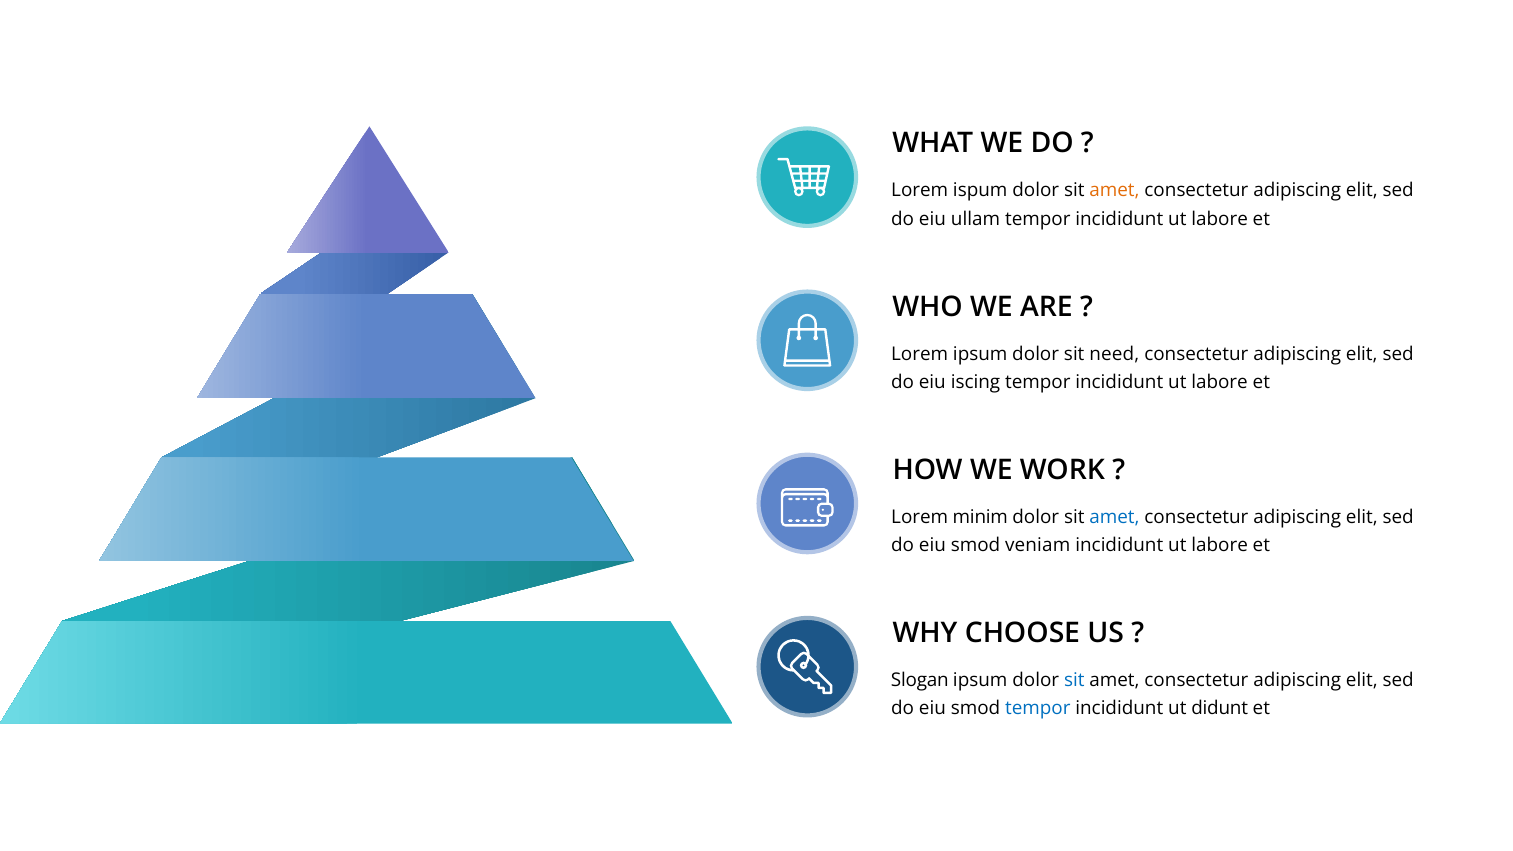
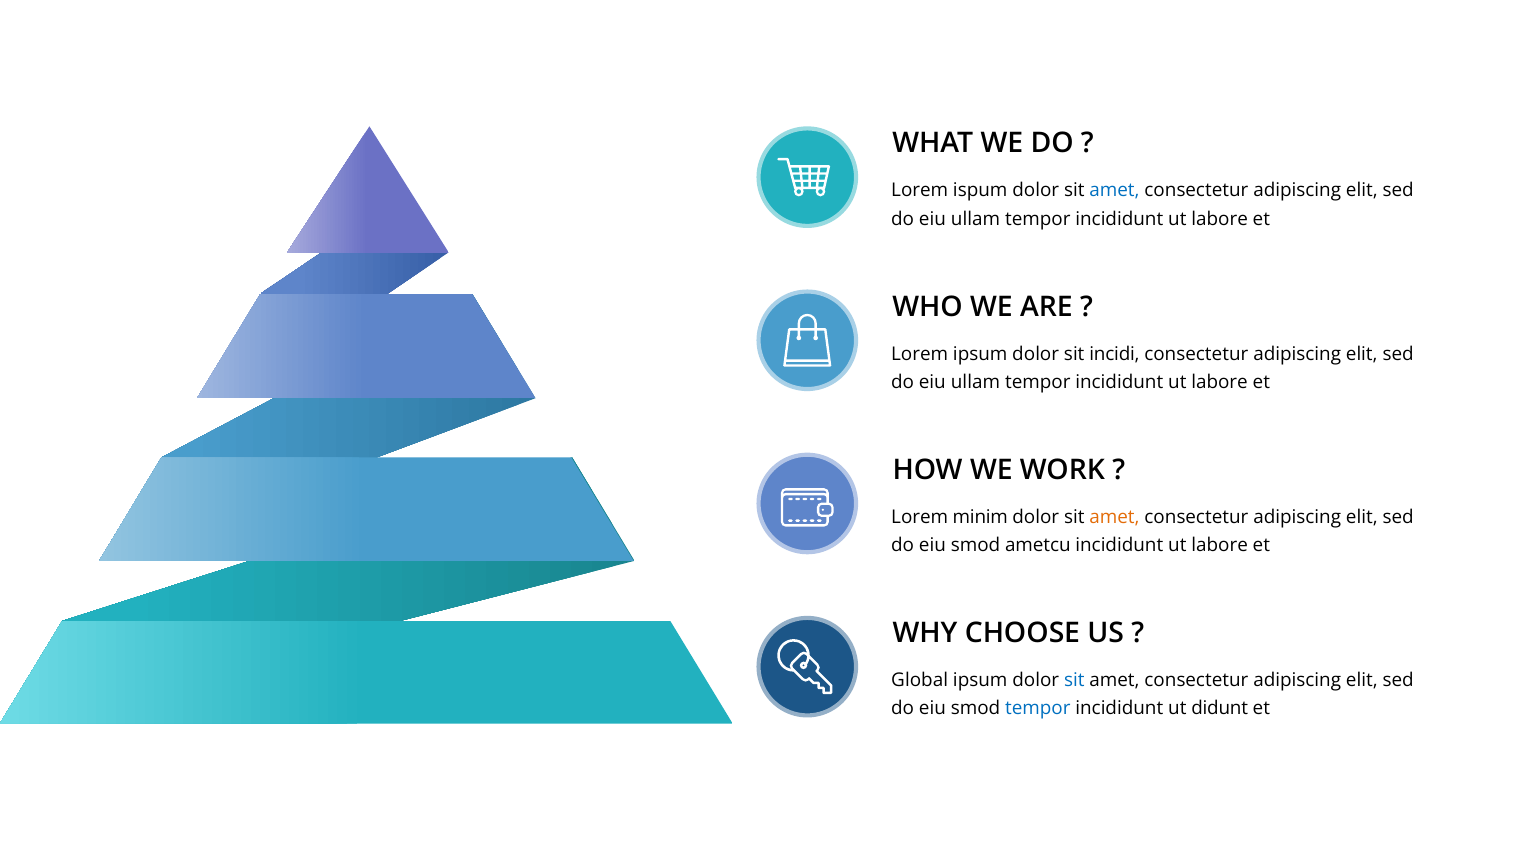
amet at (1114, 191) colour: orange -> blue
need: need -> incidi
iscing at (975, 382): iscing -> ullam
amet at (1114, 517) colour: blue -> orange
veniam: veniam -> ametcu
Slogan: Slogan -> Global
